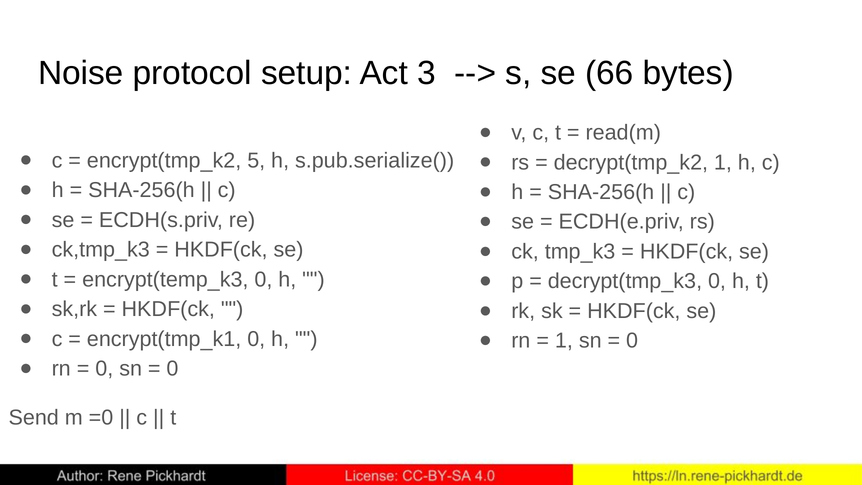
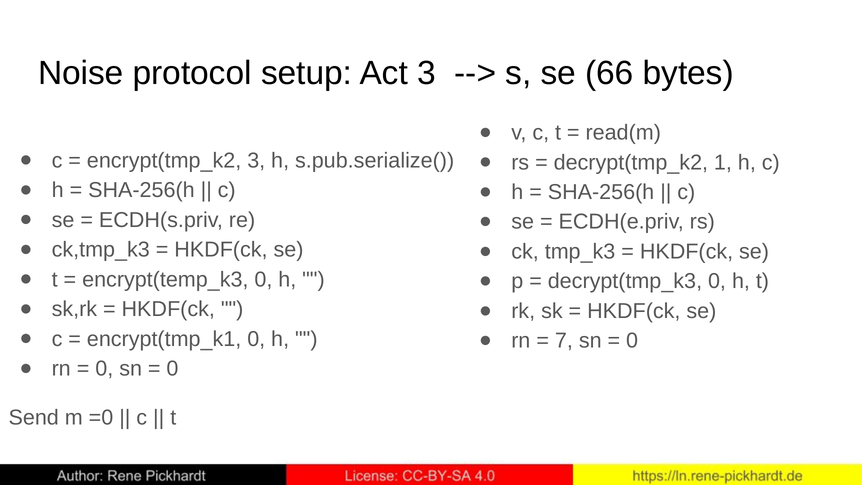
encrypt(tmp_k2 5: 5 -> 3
1 at (564, 341): 1 -> 7
